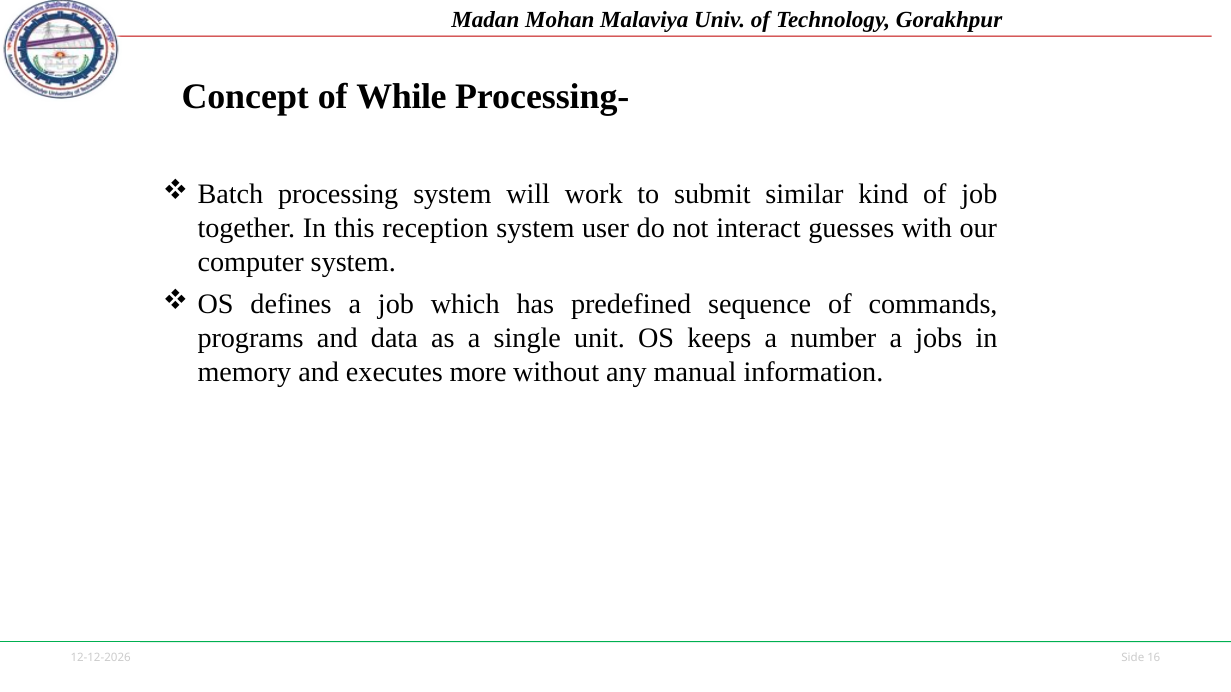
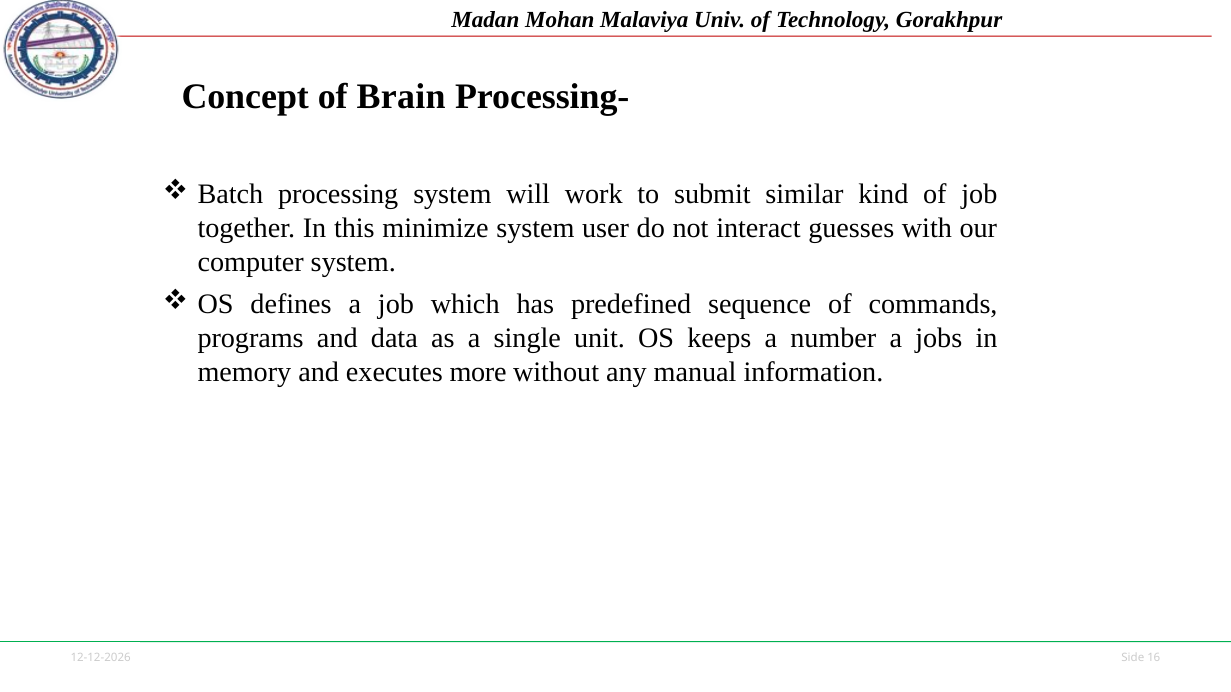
While: While -> Brain
reception: reception -> minimize
